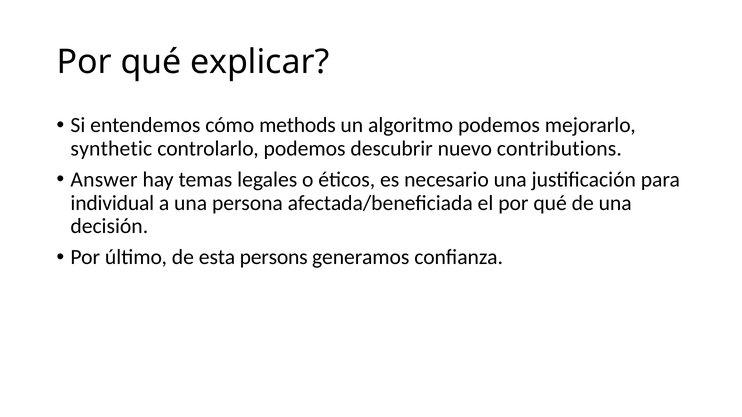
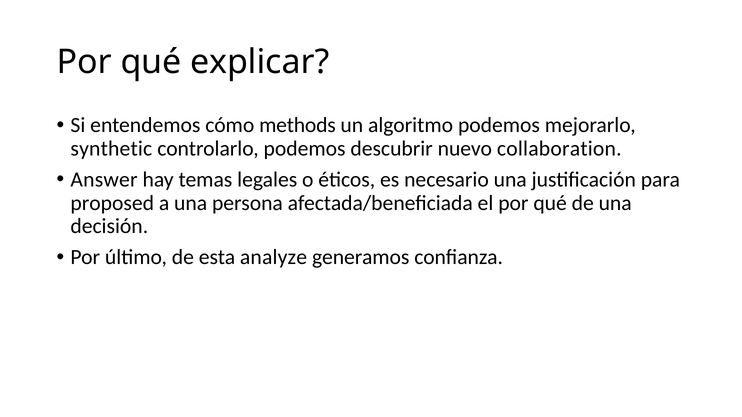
contributions: contributions -> collaboration
individual: individual -> proposed
persons: persons -> analyze
